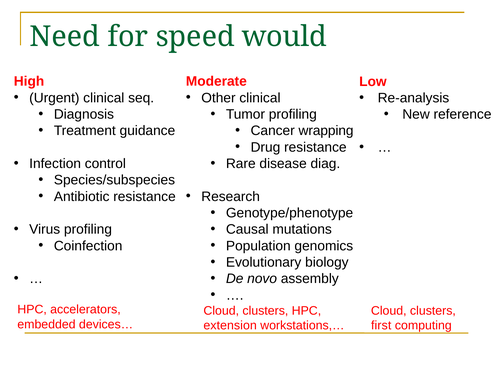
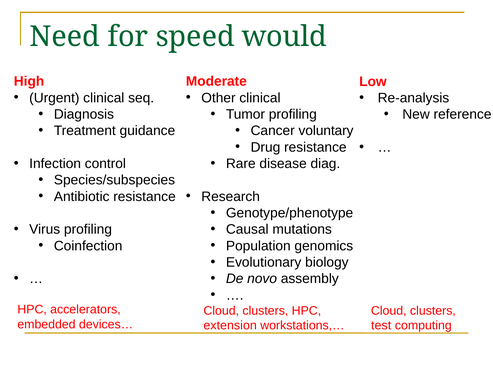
wrapping: wrapping -> voluntary
first: first -> test
